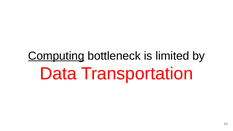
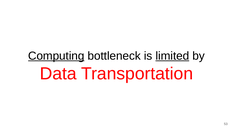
limited underline: none -> present
